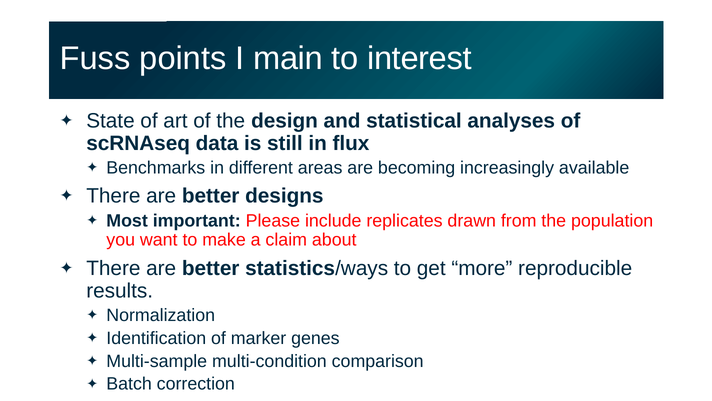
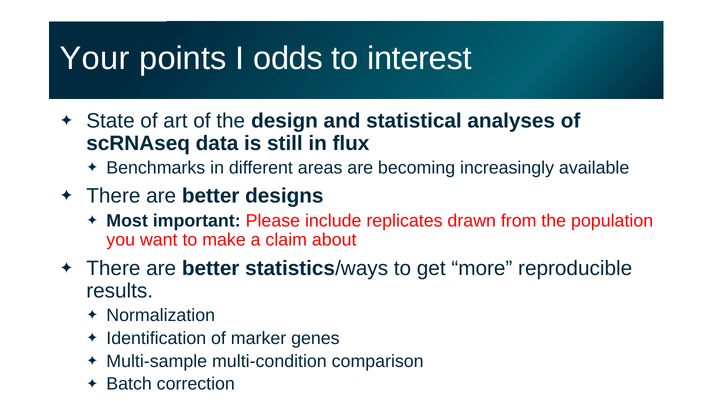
Fuss: Fuss -> Your
main: main -> odds
